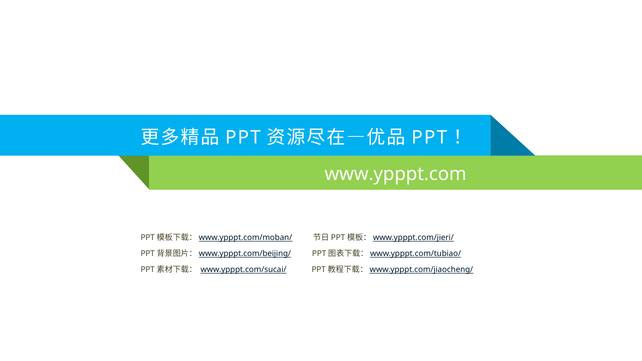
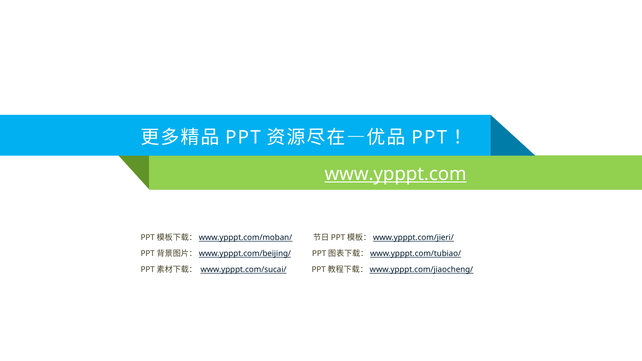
www.ypppt.com underline: none -> present
